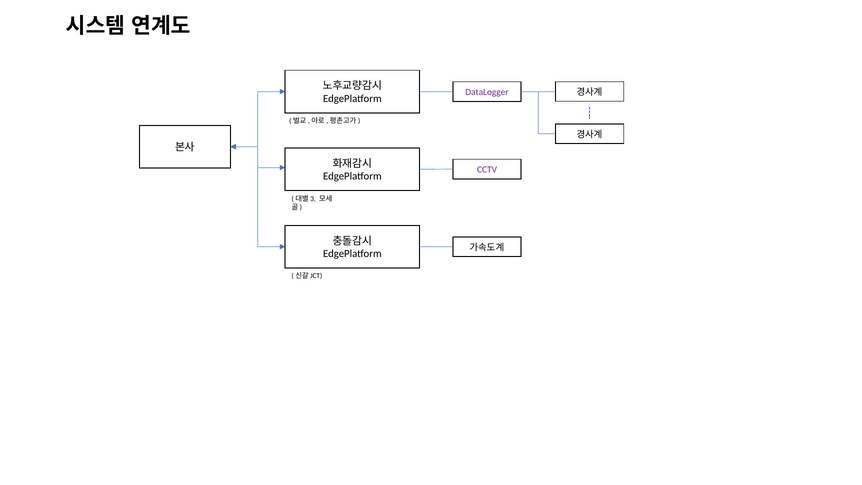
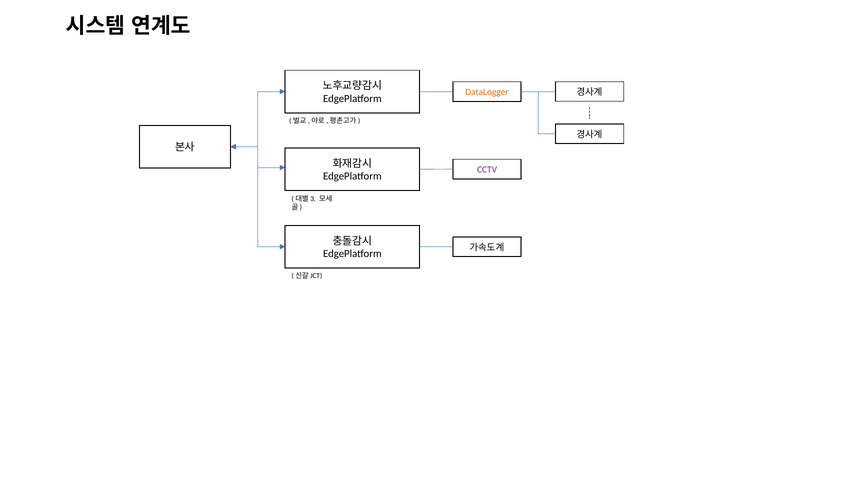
DataLogger colour: purple -> orange
